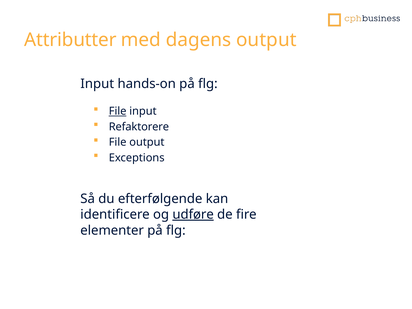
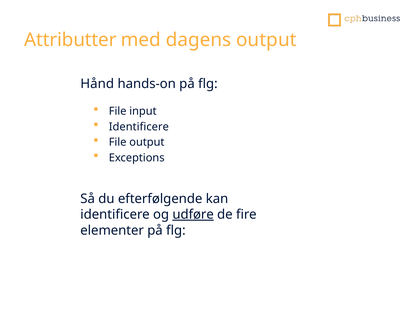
Input at (97, 84): Input -> Hånd
File at (118, 111) underline: present -> none
Refaktorere at (139, 127): Refaktorere -> Identificere
